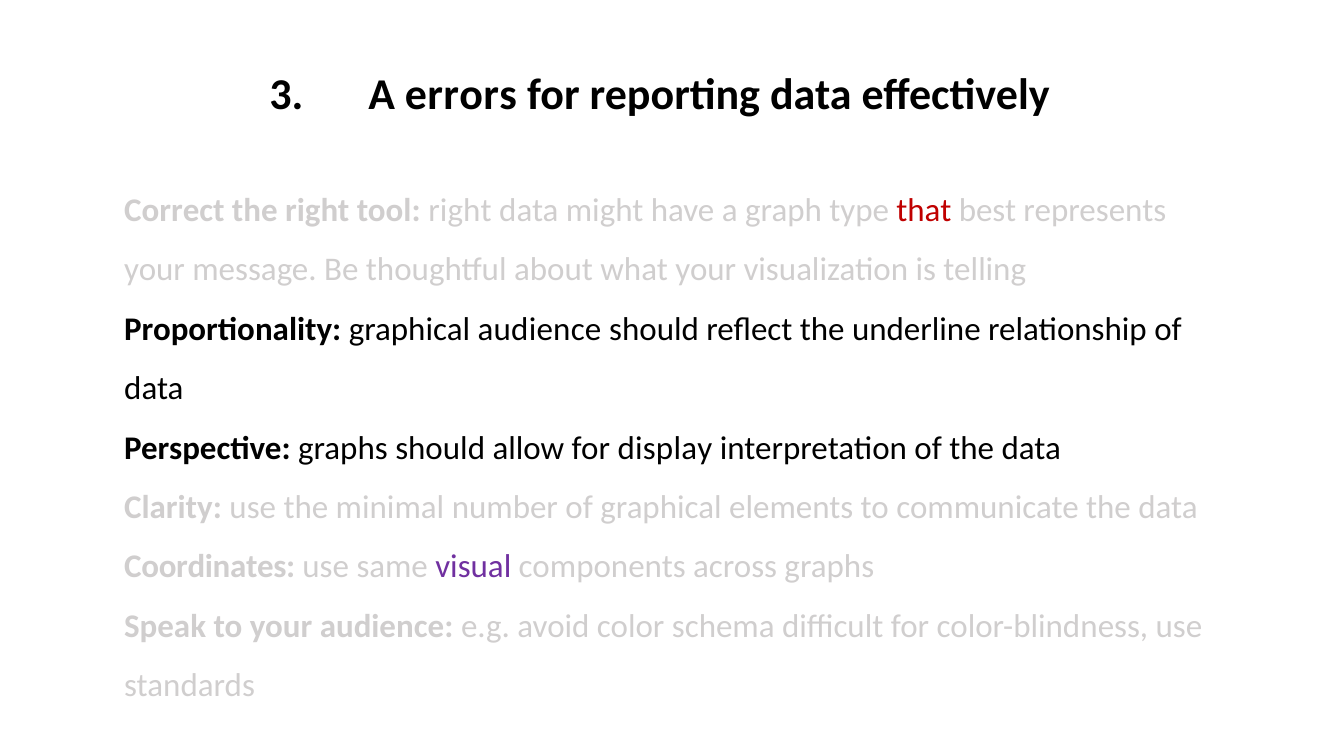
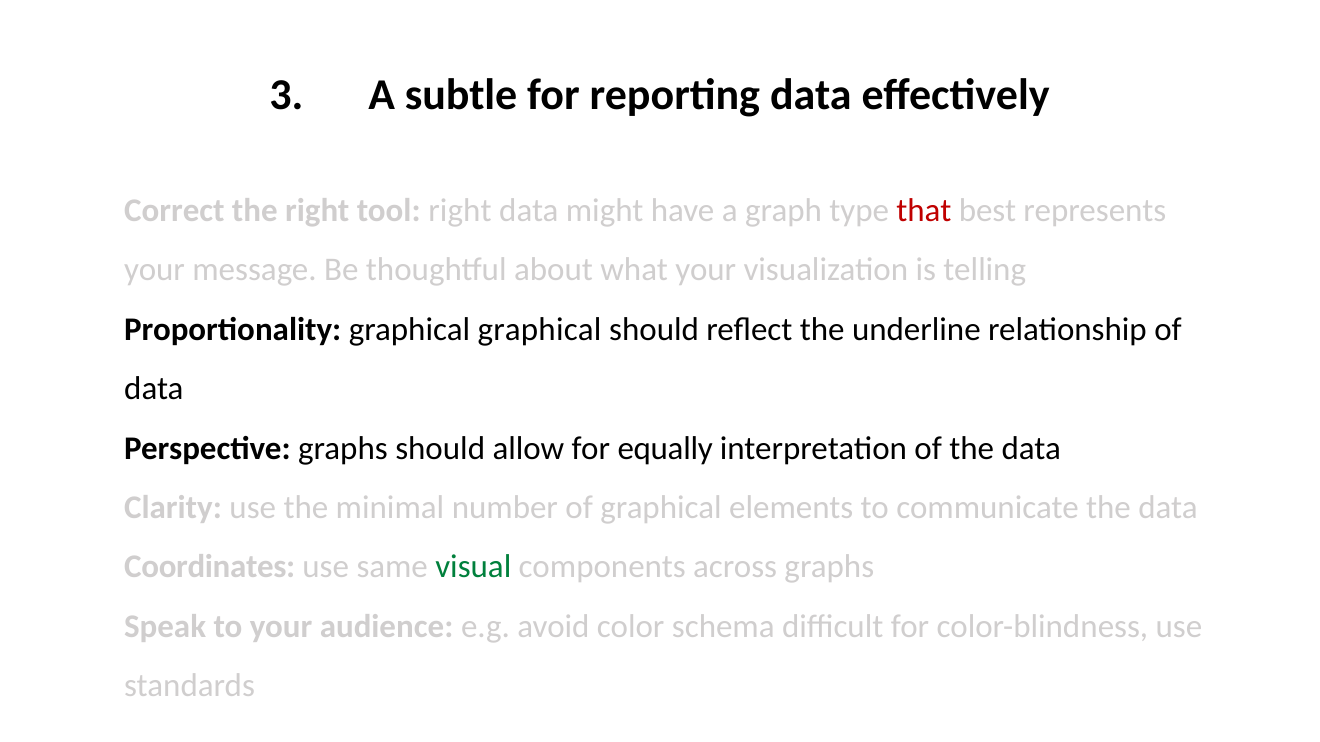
errors: errors -> subtle
graphical audience: audience -> graphical
display: display -> equally
visual colour: purple -> green
